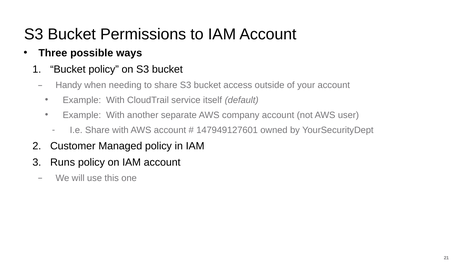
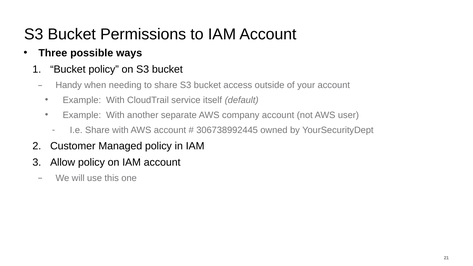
147949127601: 147949127601 -> 306738992445
Runs: Runs -> Allow
